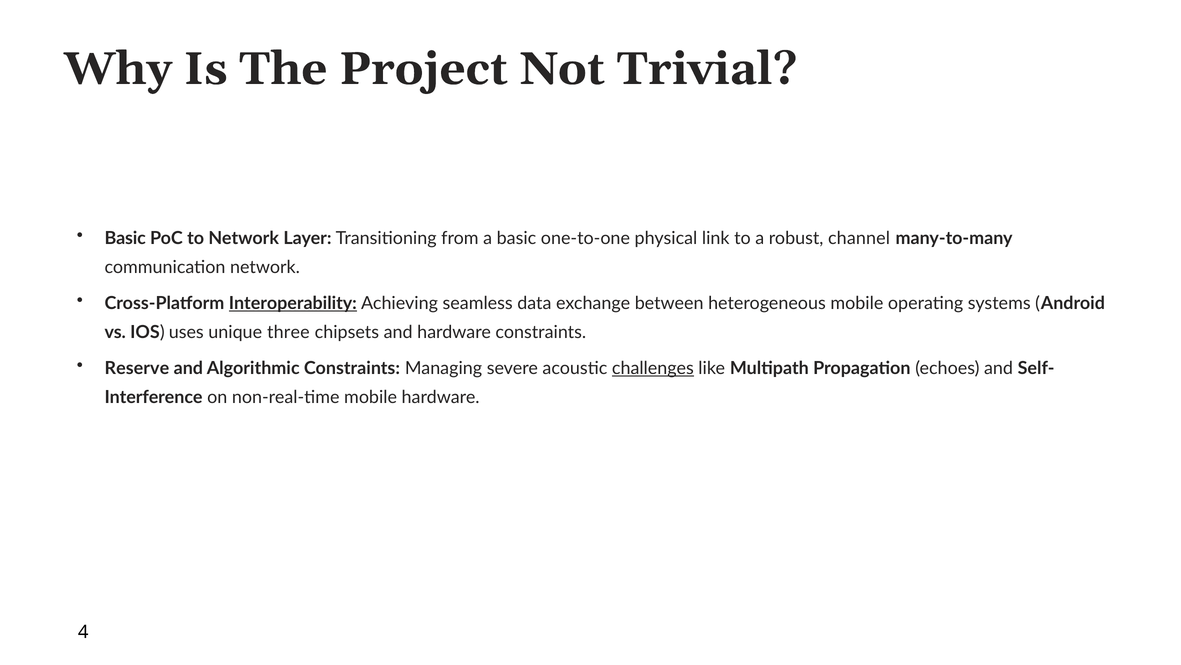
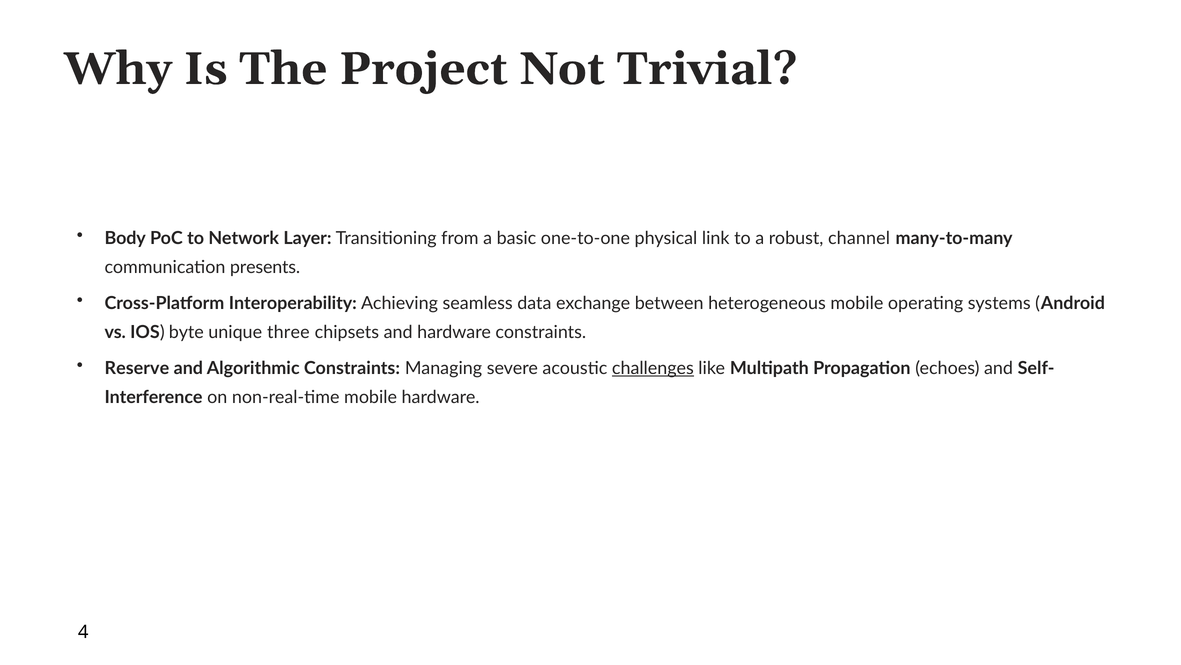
Basic at (125, 238): Basic -> Body
communication network: network -> presents
Interoperability underline: present -> none
uses: uses -> byte
